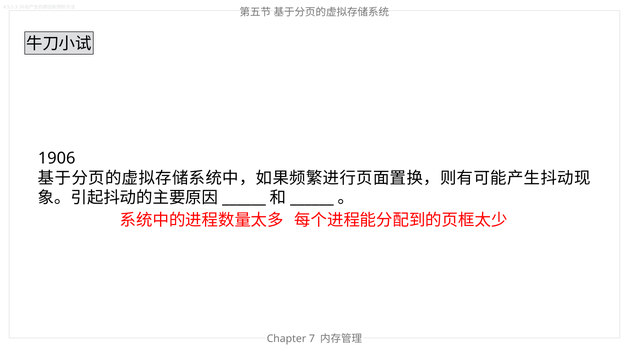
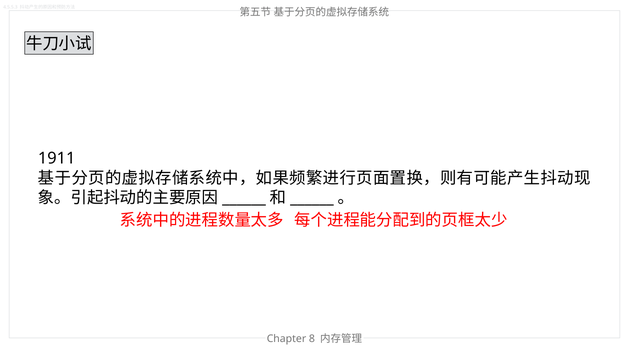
1906: 1906 -> 1911
7: 7 -> 8
